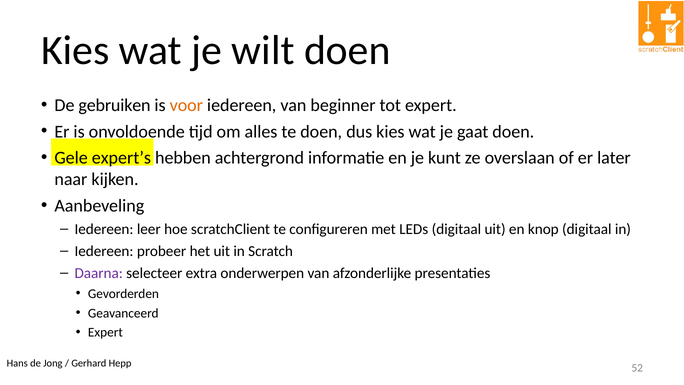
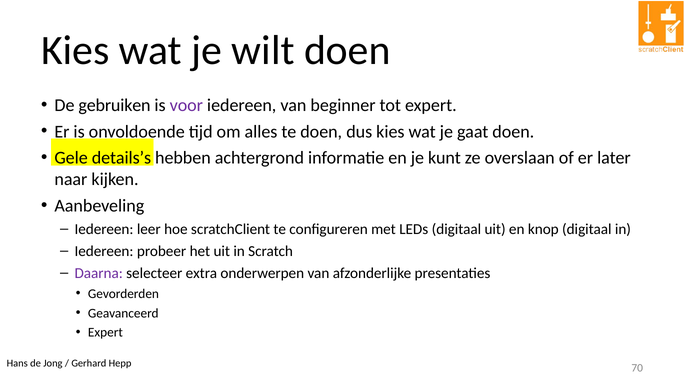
voor colour: orange -> purple
expert’s: expert’s -> details’s
52: 52 -> 70
